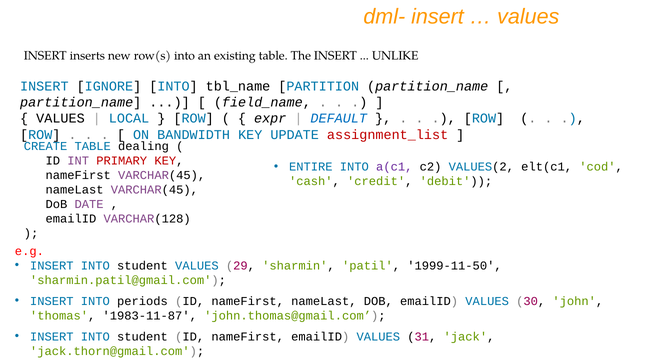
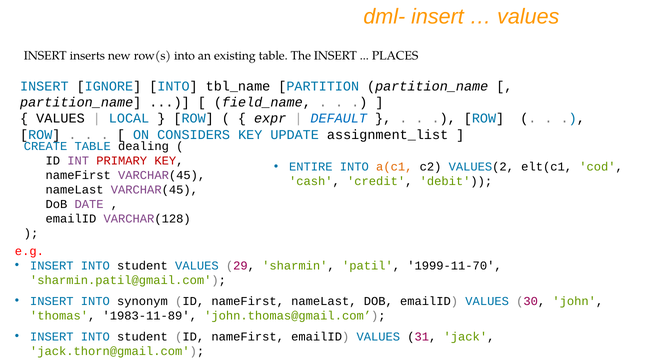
UNLIKE: UNLIKE -> PLACES
BANDWIDTH: BANDWIDTH -> CONSIDERS
assignment_list colour: red -> black
a(c1 colour: purple -> orange
1999-11-50: 1999-11-50 -> 1999-11-70
periods: periods -> synonym
1983-11-87: 1983-11-87 -> 1983-11-89
